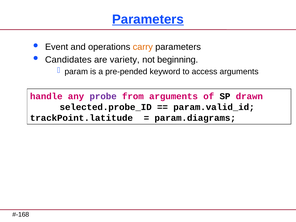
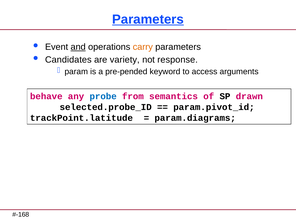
and underline: none -> present
beginning: beginning -> response
handle: handle -> behave
probe colour: purple -> blue
from arguments: arguments -> semantics
param.valid_id: param.valid_id -> param.pivot_id
